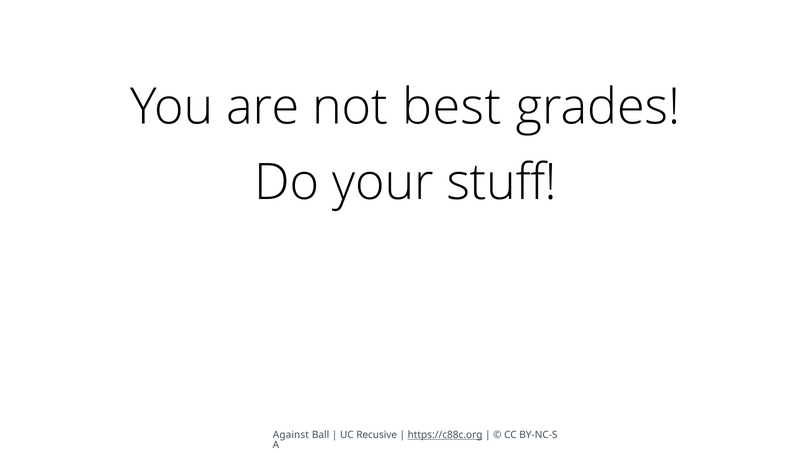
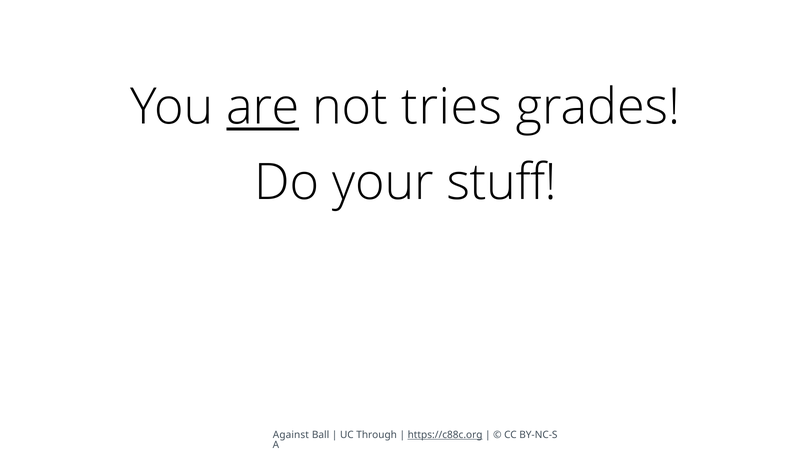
are underline: none -> present
best: best -> tries
Recusive: Recusive -> Through
